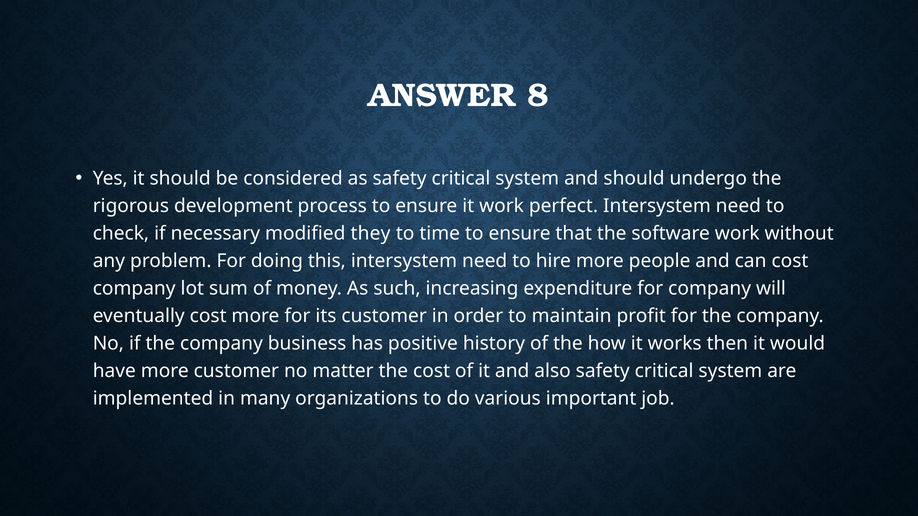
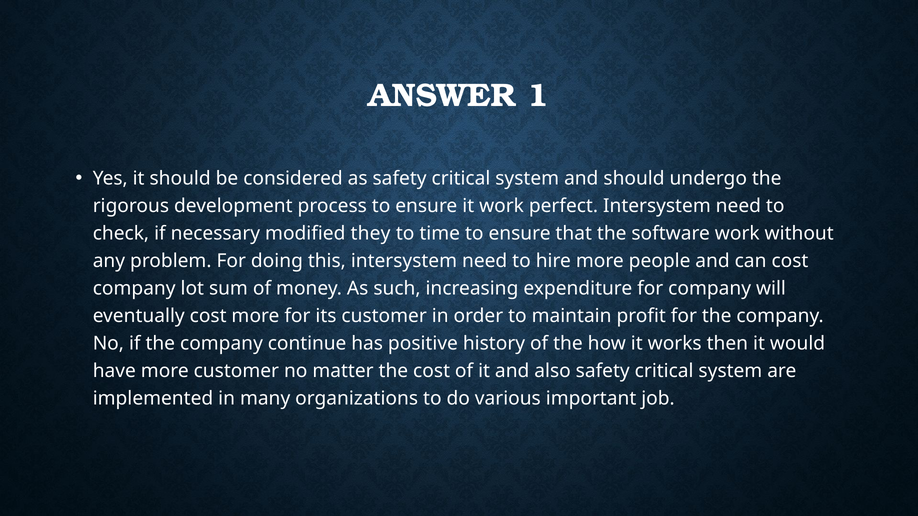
8: 8 -> 1
business: business -> continue
